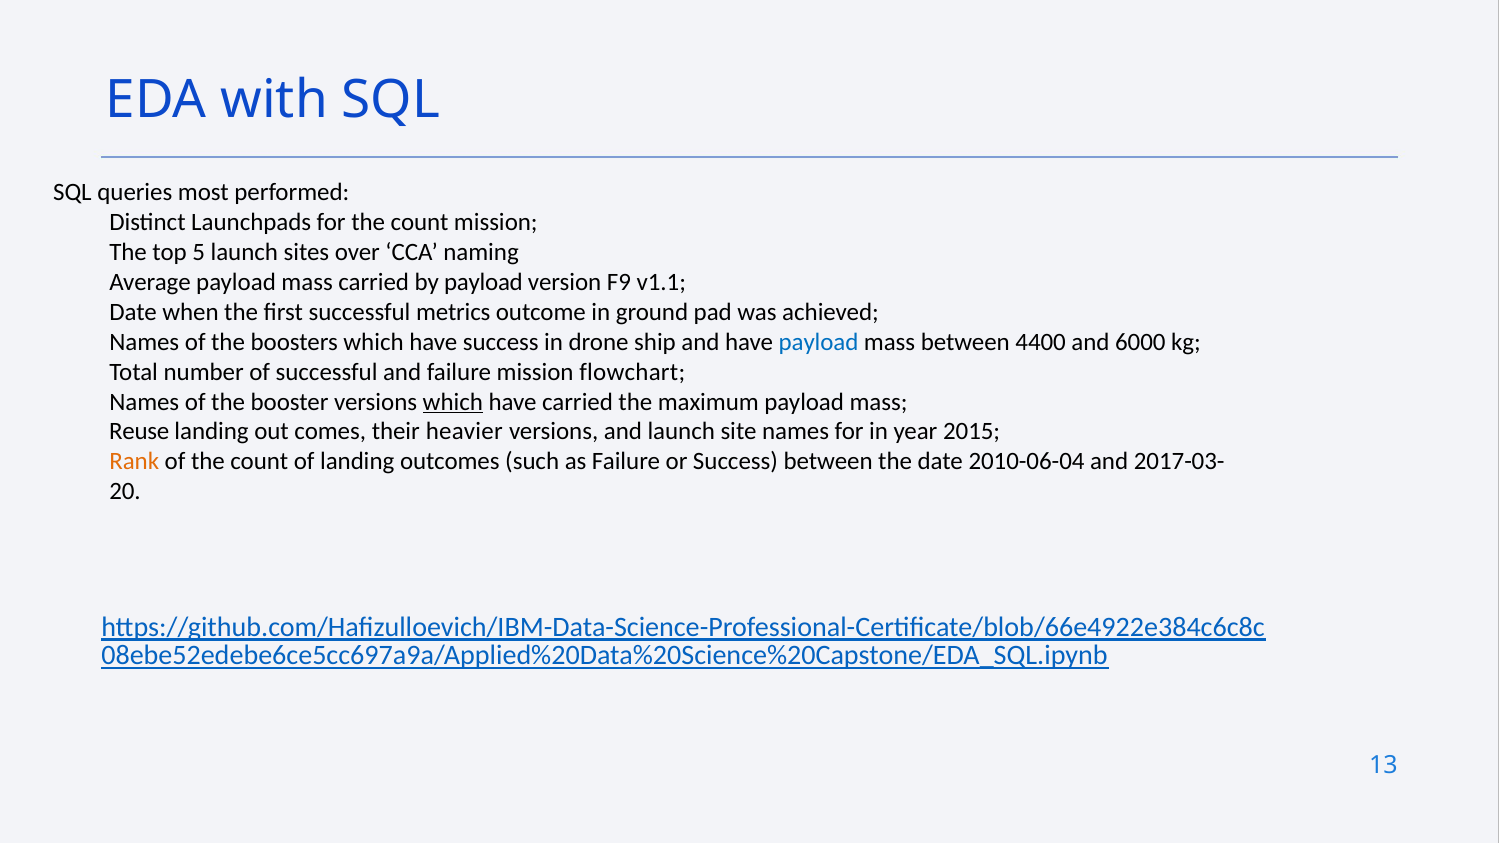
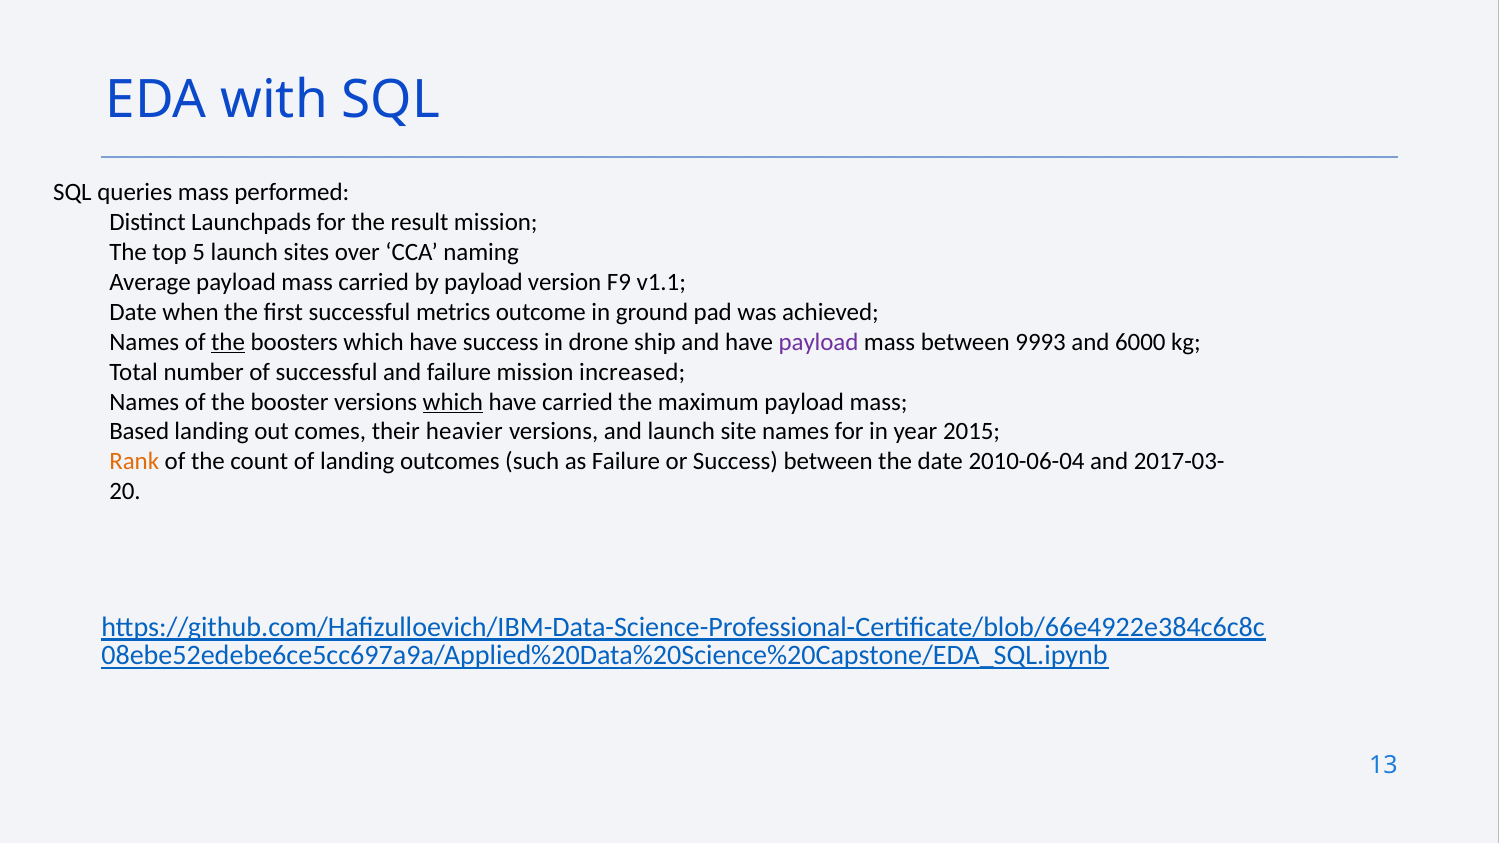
queries most: most -> mass
for the count: count -> result
the at (228, 342) underline: none -> present
payload at (819, 342) colour: blue -> purple
4400: 4400 -> 9993
flowchart: flowchart -> increased
Reuse: Reuse -> Based
